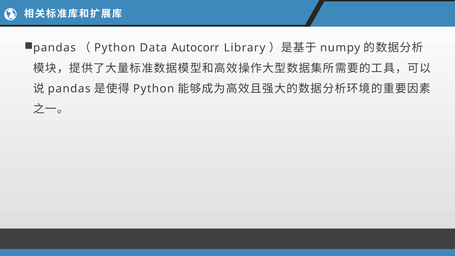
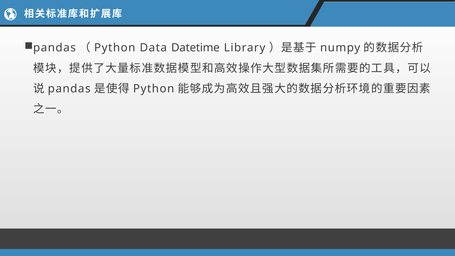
Autocorr: Autocorr -> Datetime
